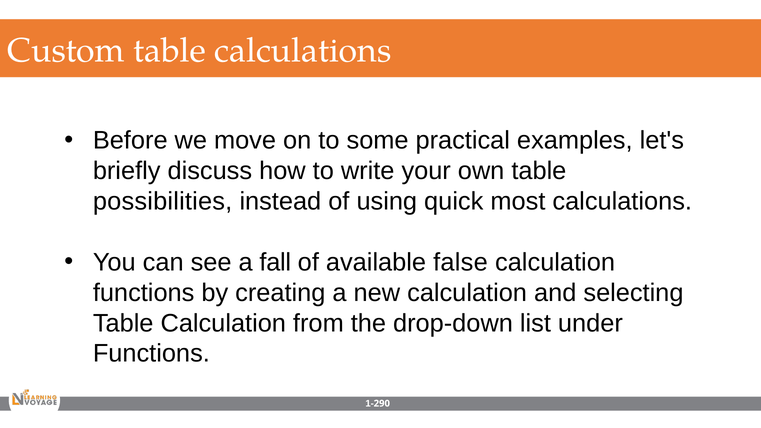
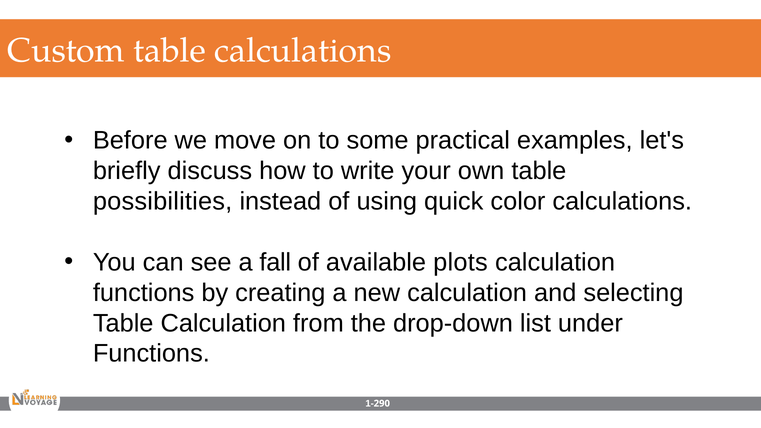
most: most -> color
false: false -> plots
